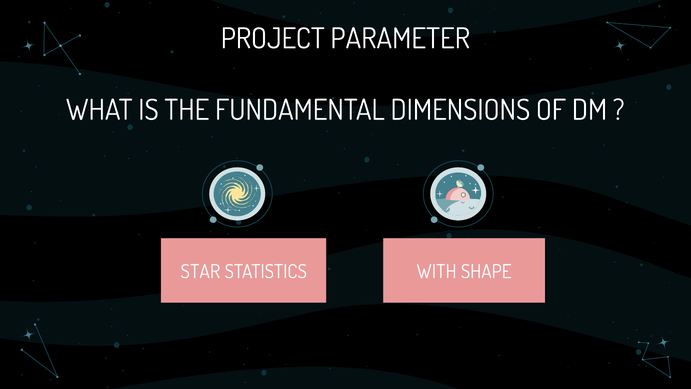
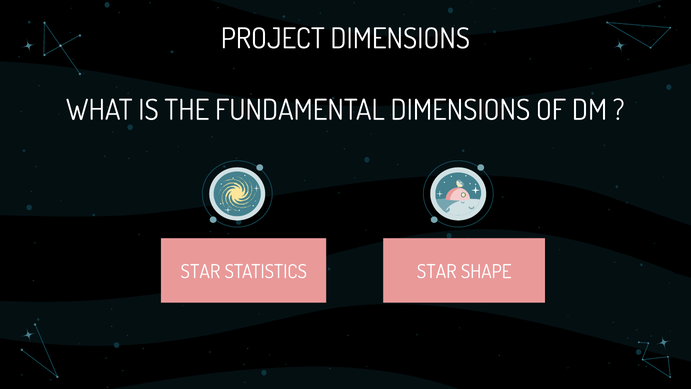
PROJECT PARAMETER: PARAMETER -> DIMENSIONS
STATISTICS WITH: WITH -> STAR
